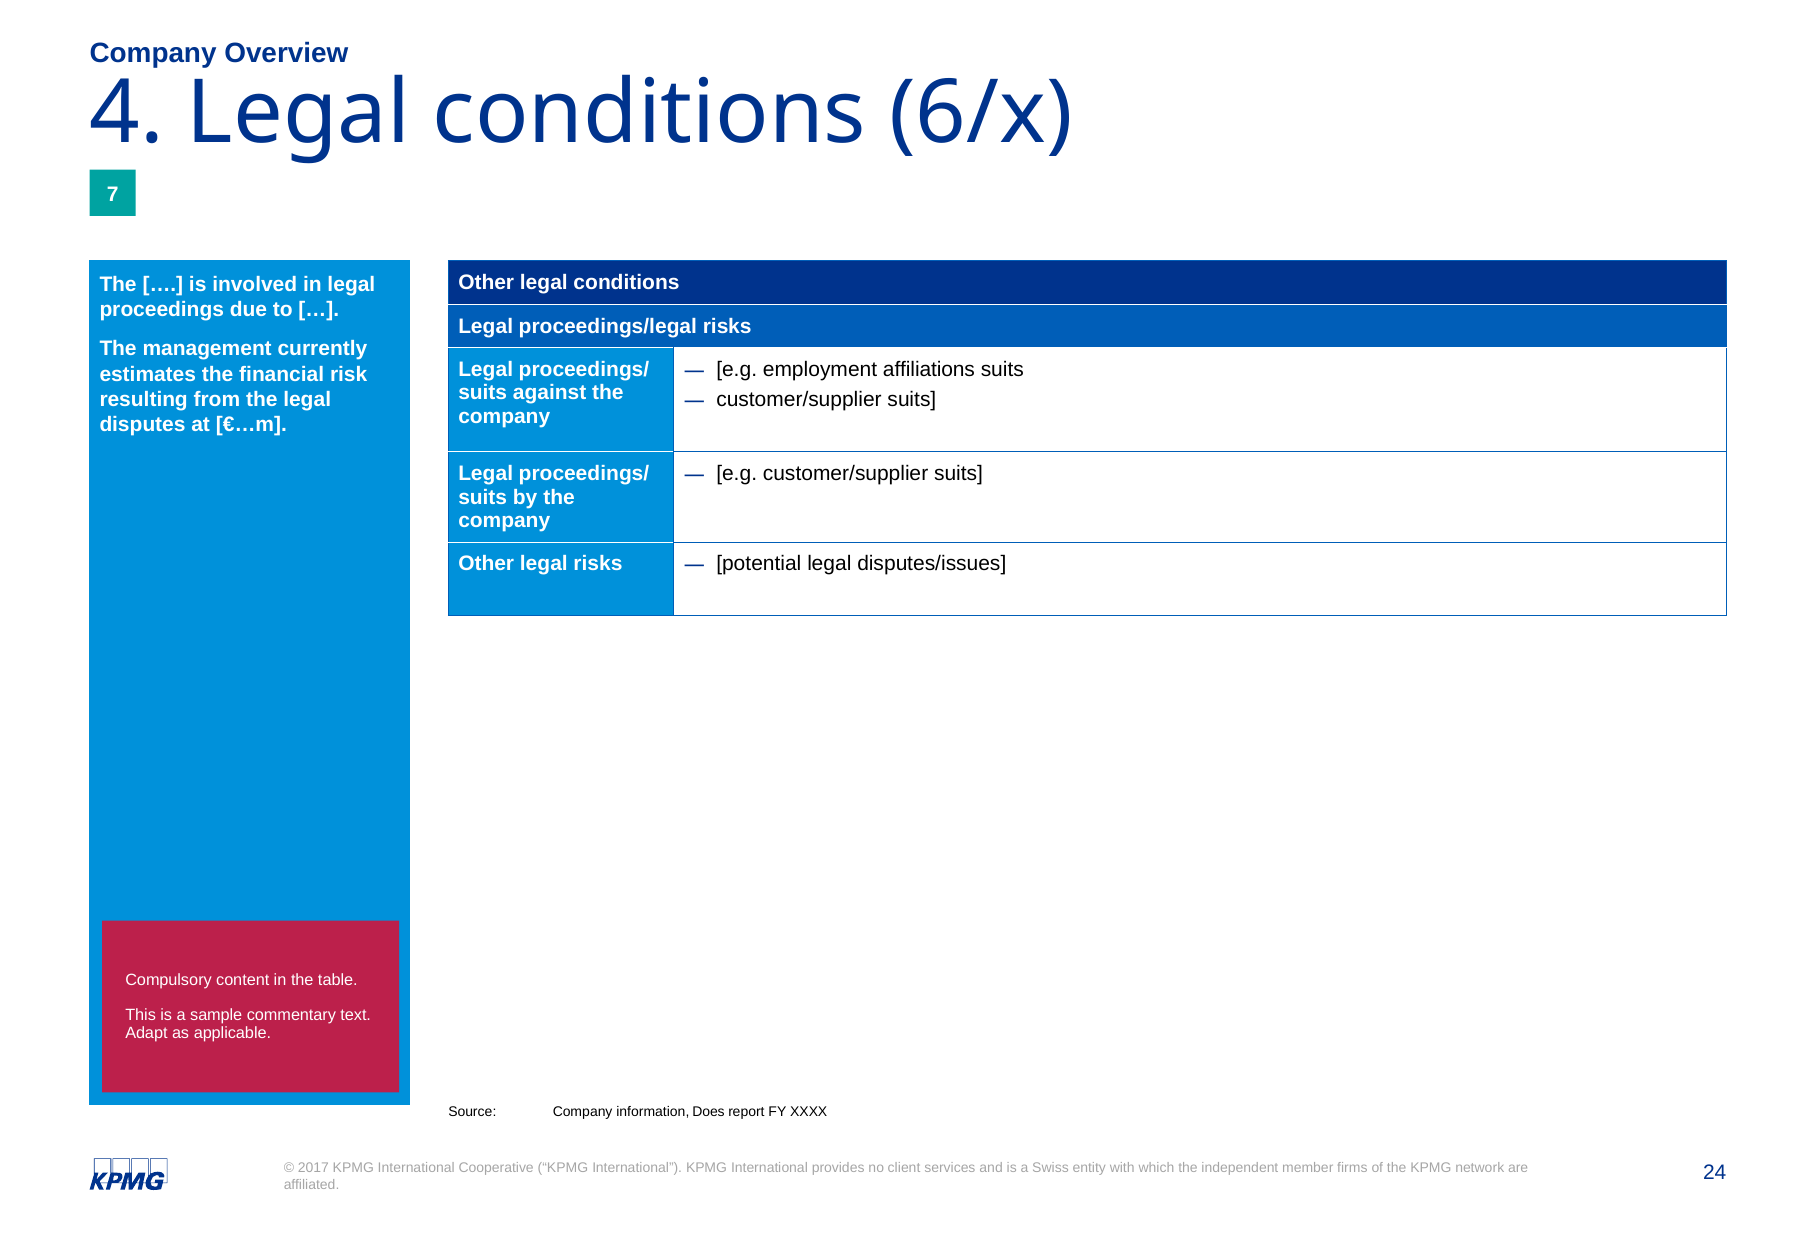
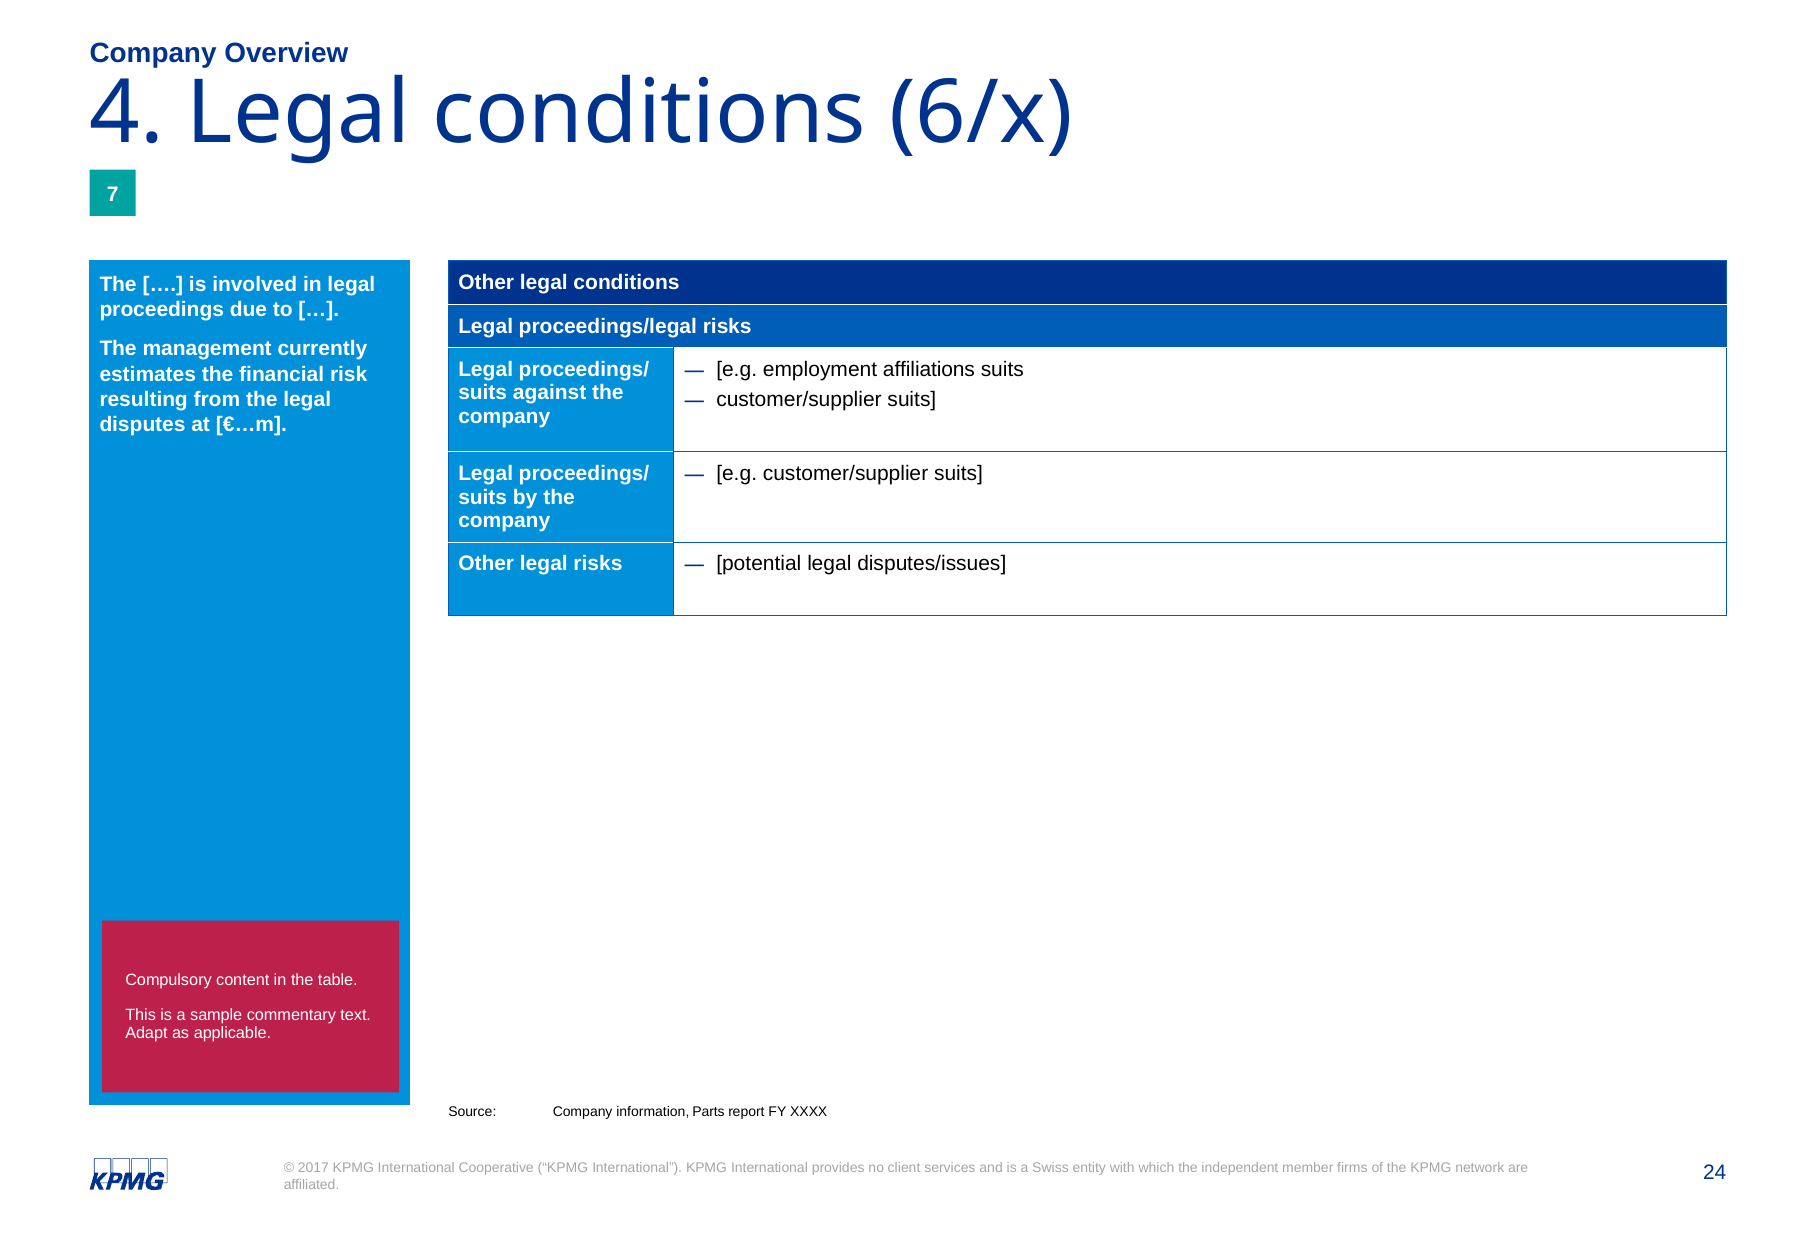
Does: Does -> Parts
